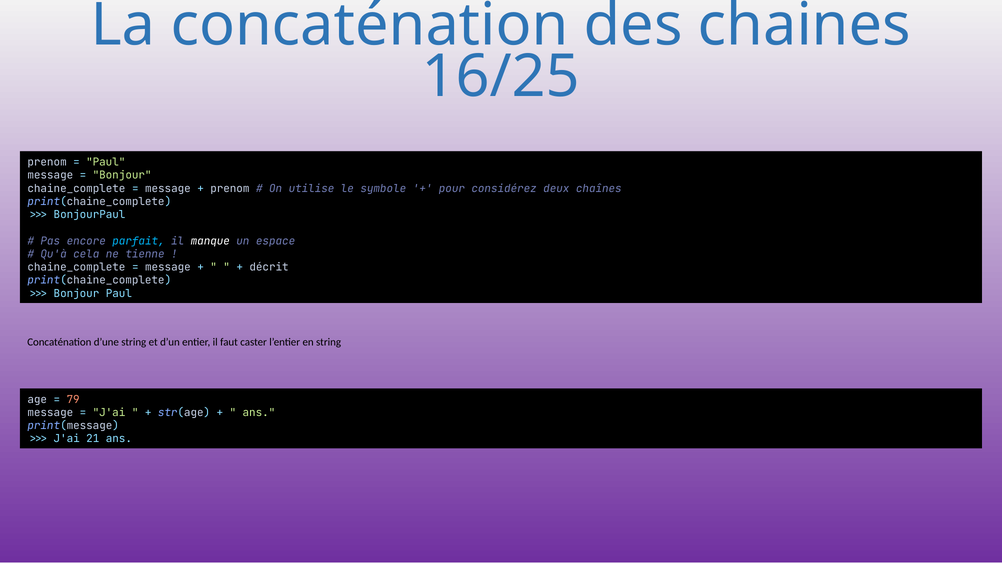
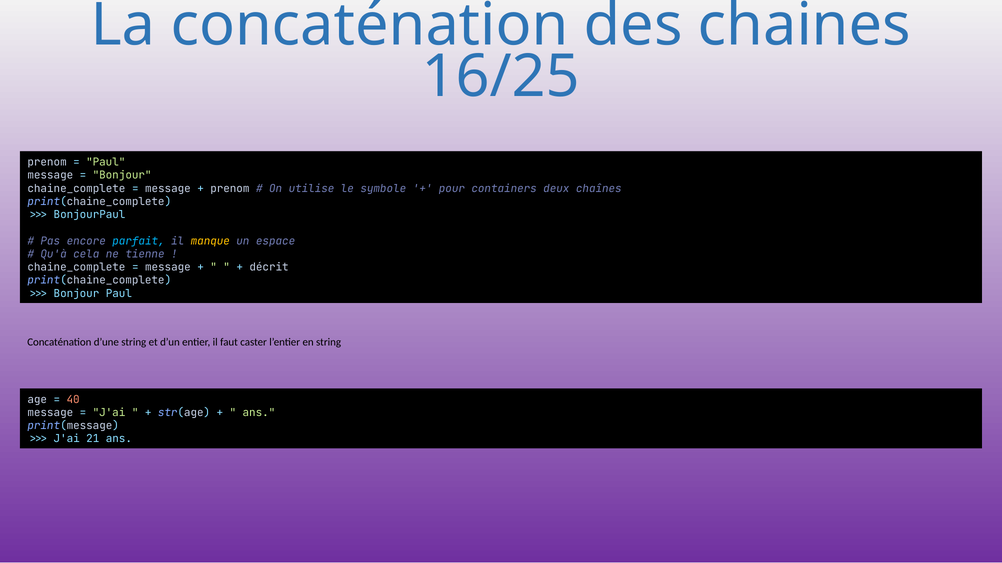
considérez: considérez -> containers
manque colour: white -> yellow
79: 79 -> 40
